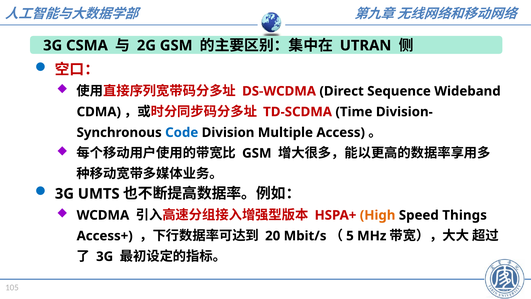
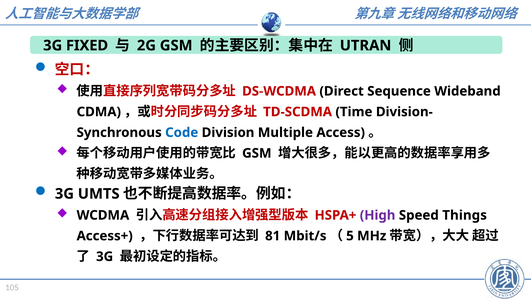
CSMA: CSMA -> FIXED
High colour: orange -> purple
20: 20 -> 81
